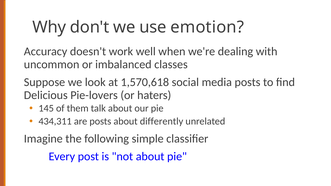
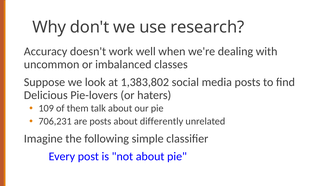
emotion: emotion -> research
1,570,618: 1,570,618 -> 1,383,802
145: 145 -> 109
434,311: 434,311 -> 706,231
